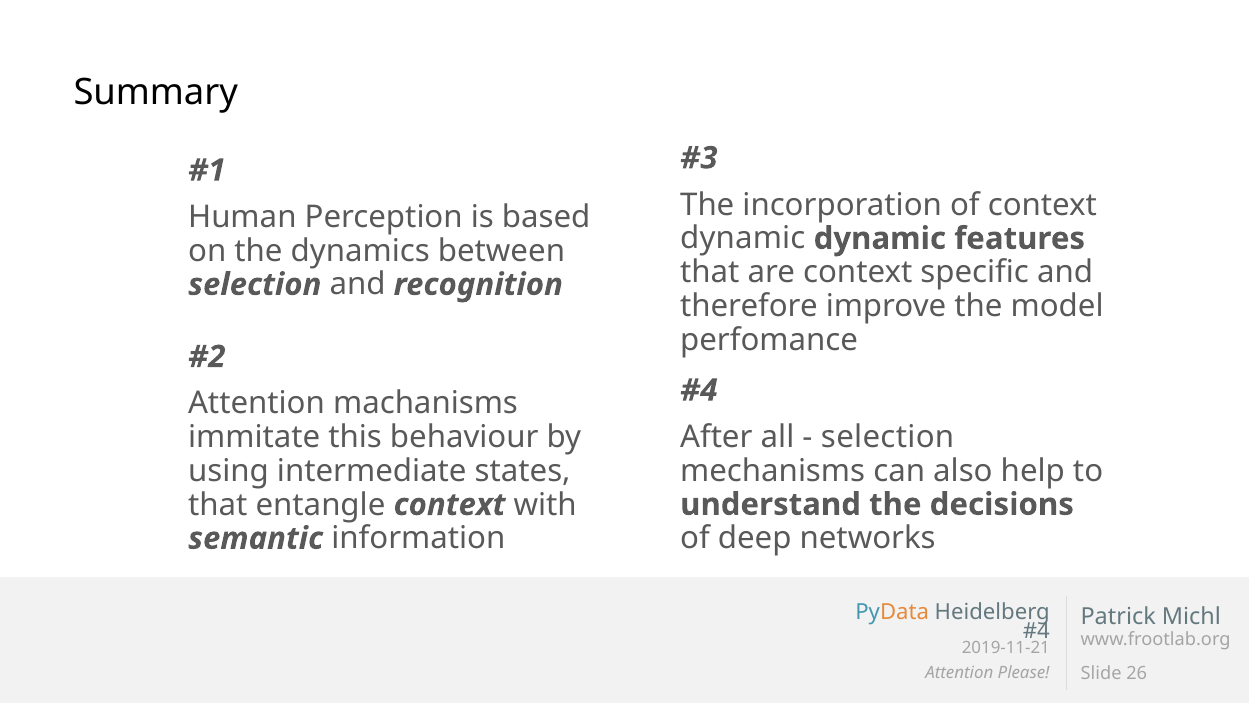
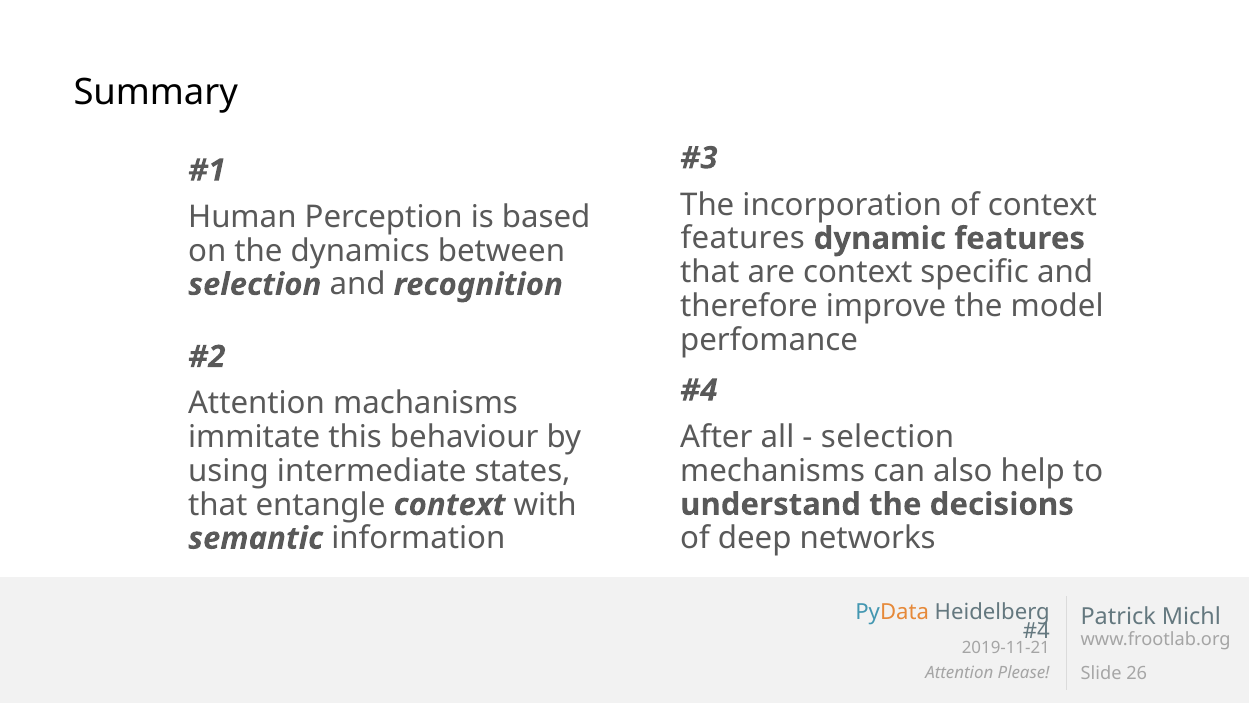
dynamic at (743, 238): dynamic -> features
